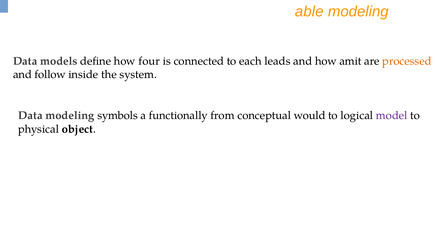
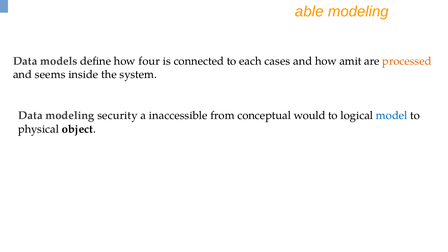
leads: leads -> cases
follow: follow -> seems
symbols: symbols -> security
functionally: functionally -> inaccessible
model colour: purple -> blue
